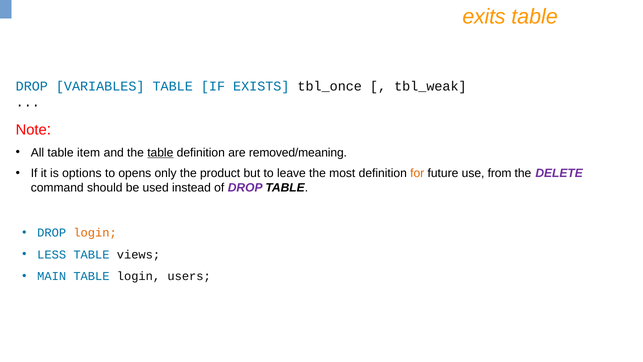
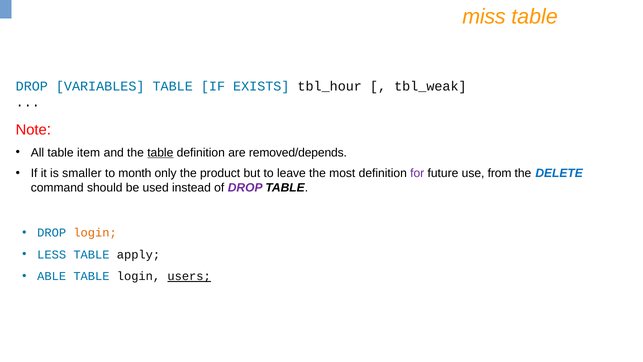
exits: exits -> miss
tbl_once: tbl_once -> tbl_hour
removed/meaning: removed/meaning -> removed/depends
options: options -> smaller
opens: opens -> month
for colour: orange -> purple
DELETE colour: purple -> blue
views: views -> apply
MAIN: MAIN -> ABLE
users underline: none -> present
